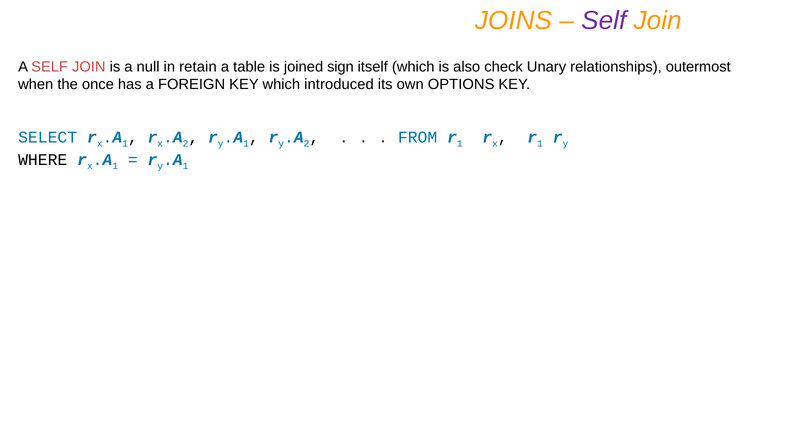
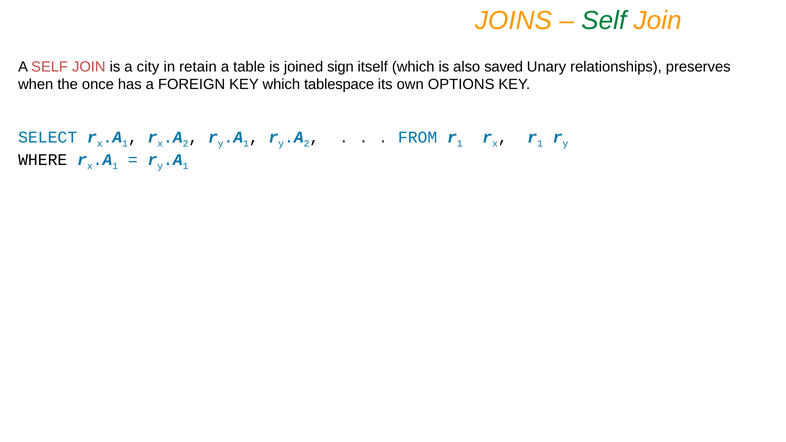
Self at (604, 20) colour: purple -> green
null: null -> city
check: check -> saved
outermost: outermost -> preserves
introduced: introduced -> tablespace
